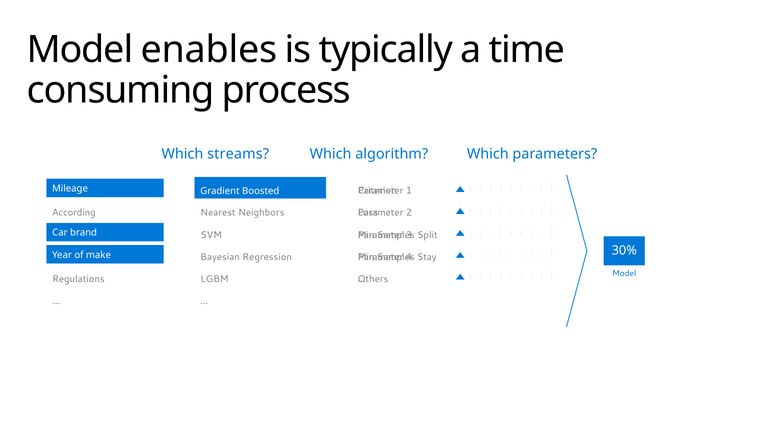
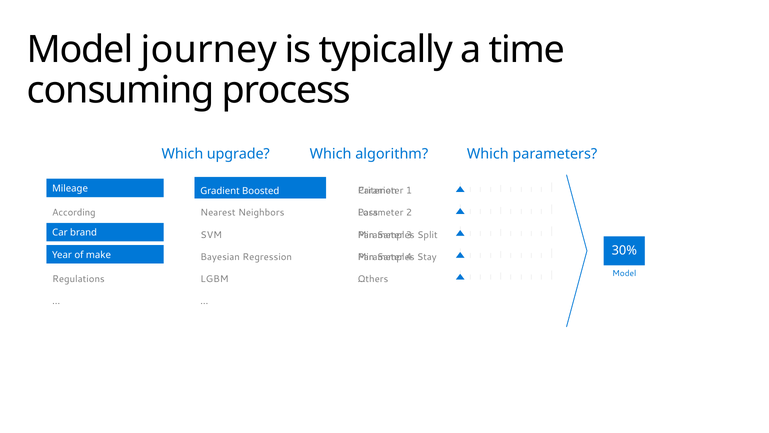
enables: enables -> journey
streams: streams -> upgrade
